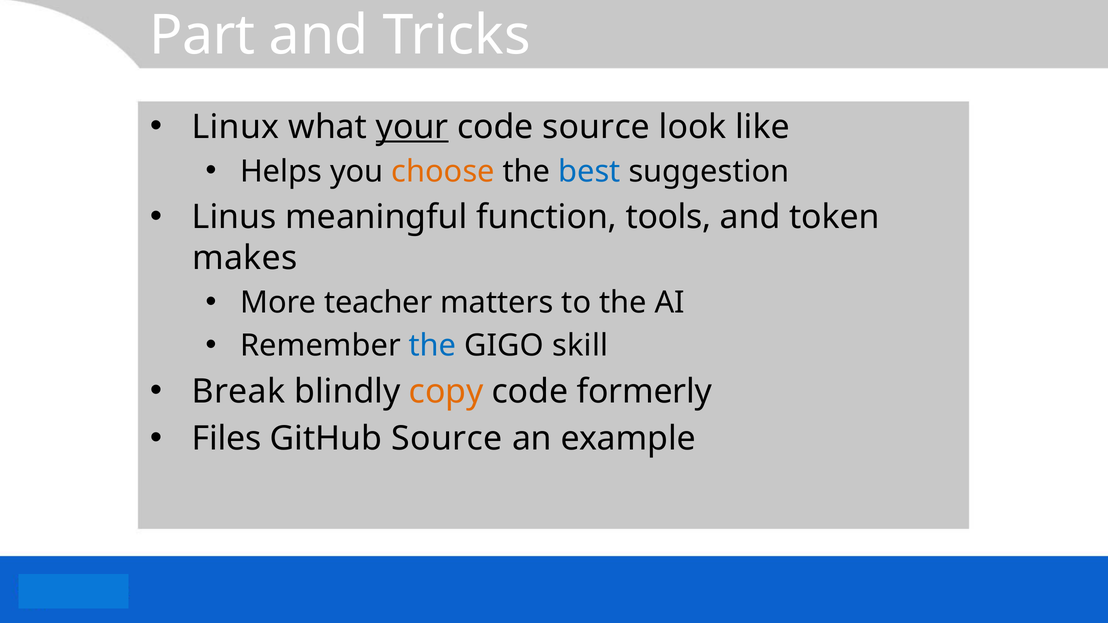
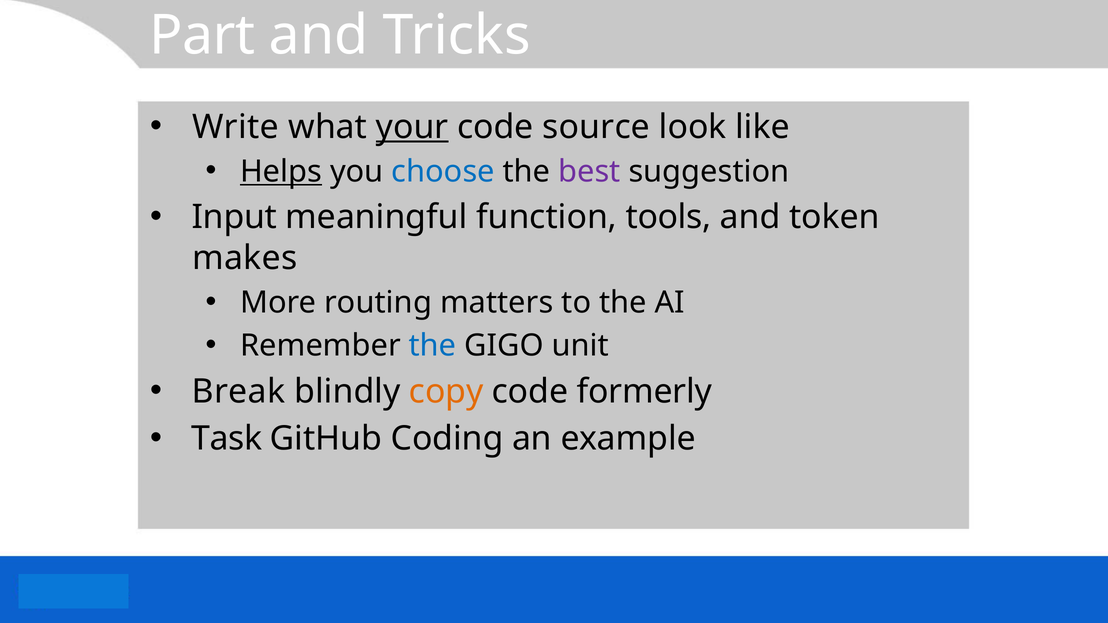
Linux: Linux -> Write
Helps underline: none -> present
choose colour: orange -> blue
best colour: blue -> purple
Linus: Linus -> Input
teacher: teacher -> routing
skill: skill -> unit
Files: Files -> Task
GitHub Source: Source -> Coding
